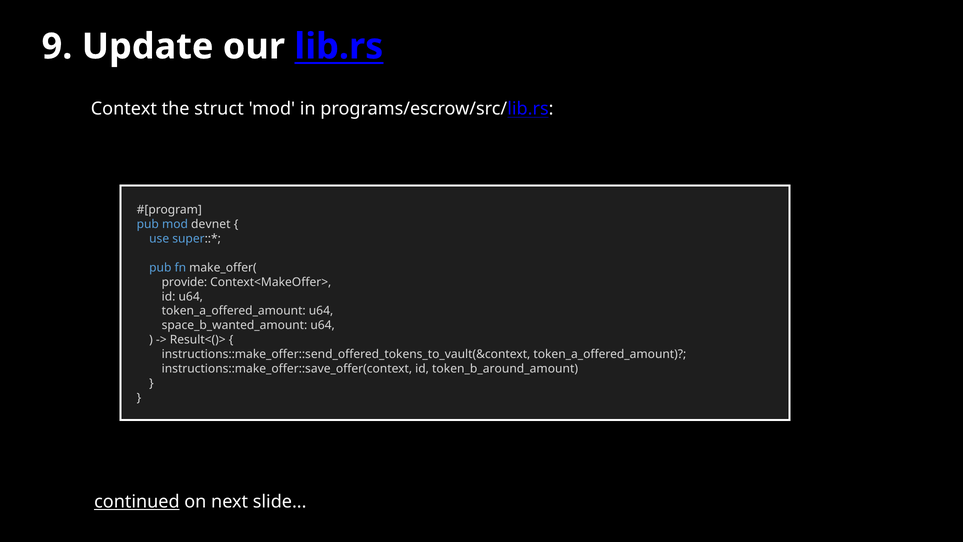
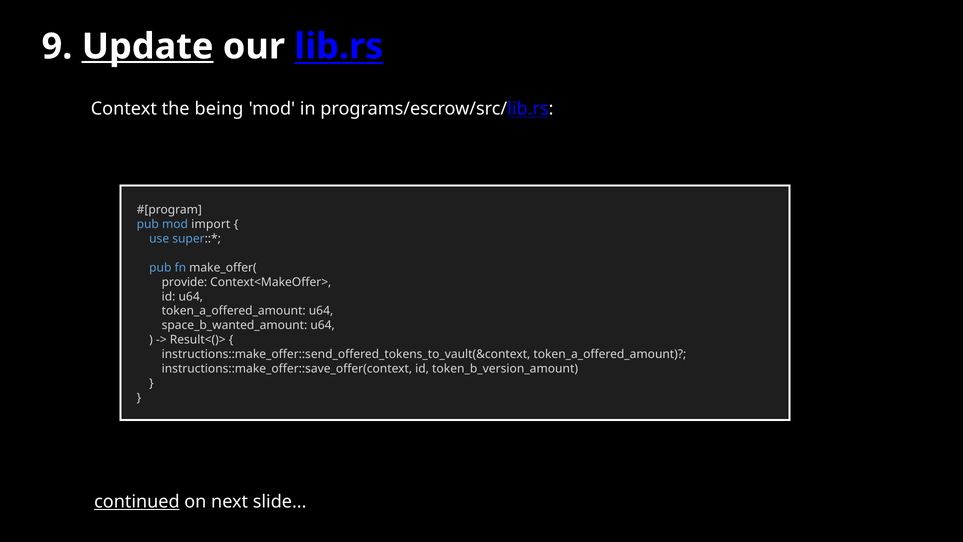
Update underline: none -> present
struct: struct -> being
devnet: devnet -> import
token_b_around_amount: token_b_around_amount -> token_b_version_amount
